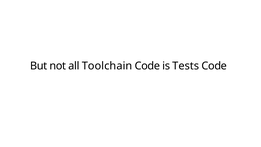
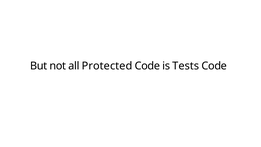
Toolchain: Toolchain -> Protected
